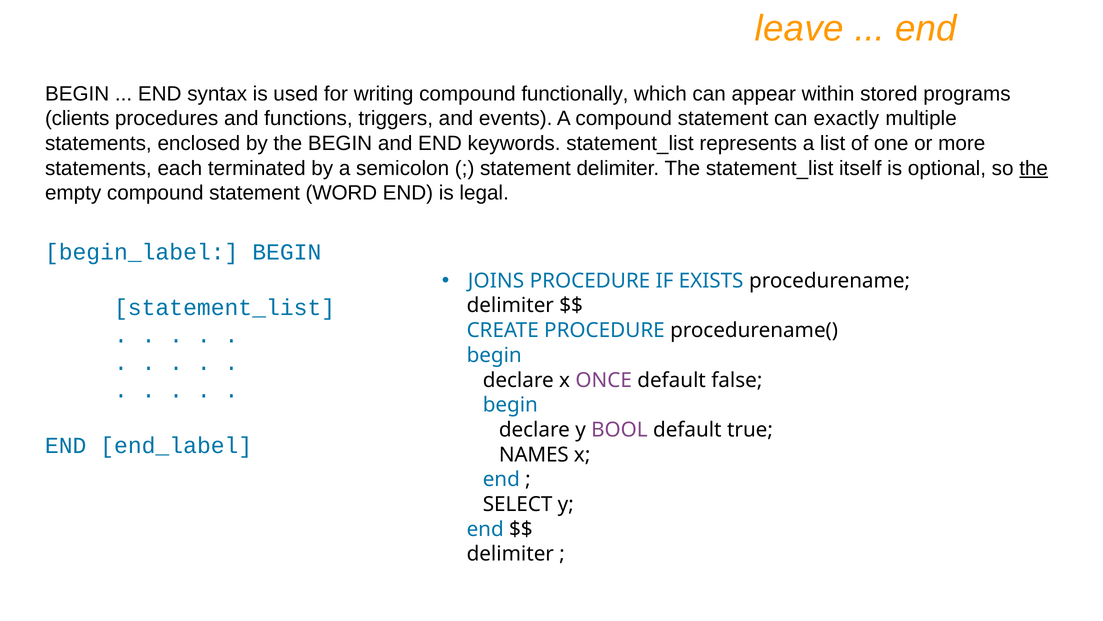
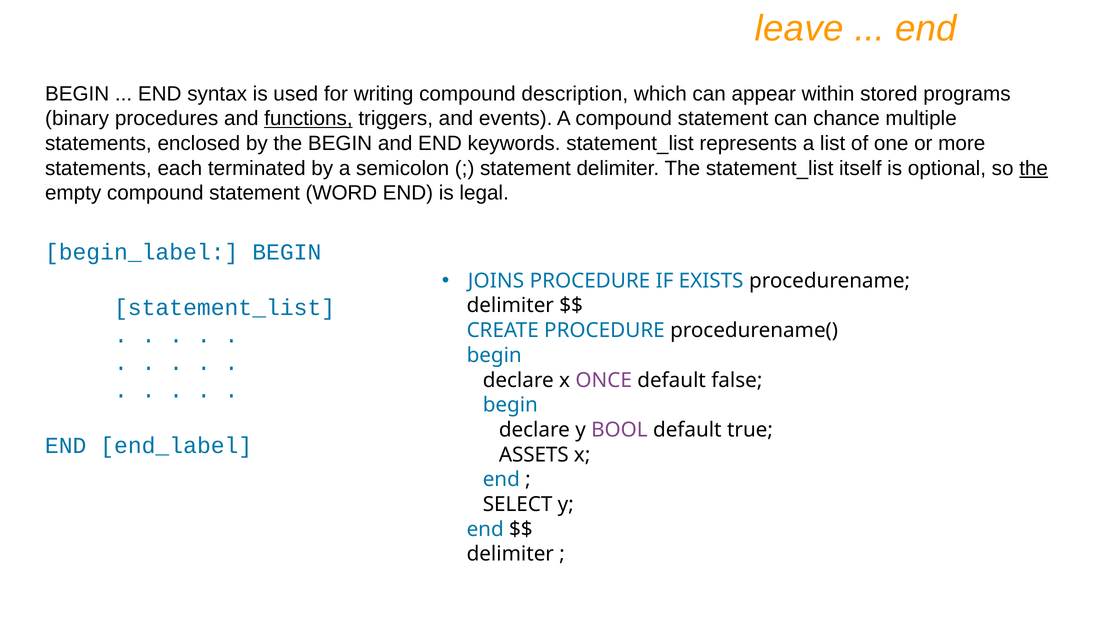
functionally: functionally -> description
clients: clients -> binary
functions underline: none -> present
exactly: exactly -> chance
NAMES: NAMES -> ASSETS
